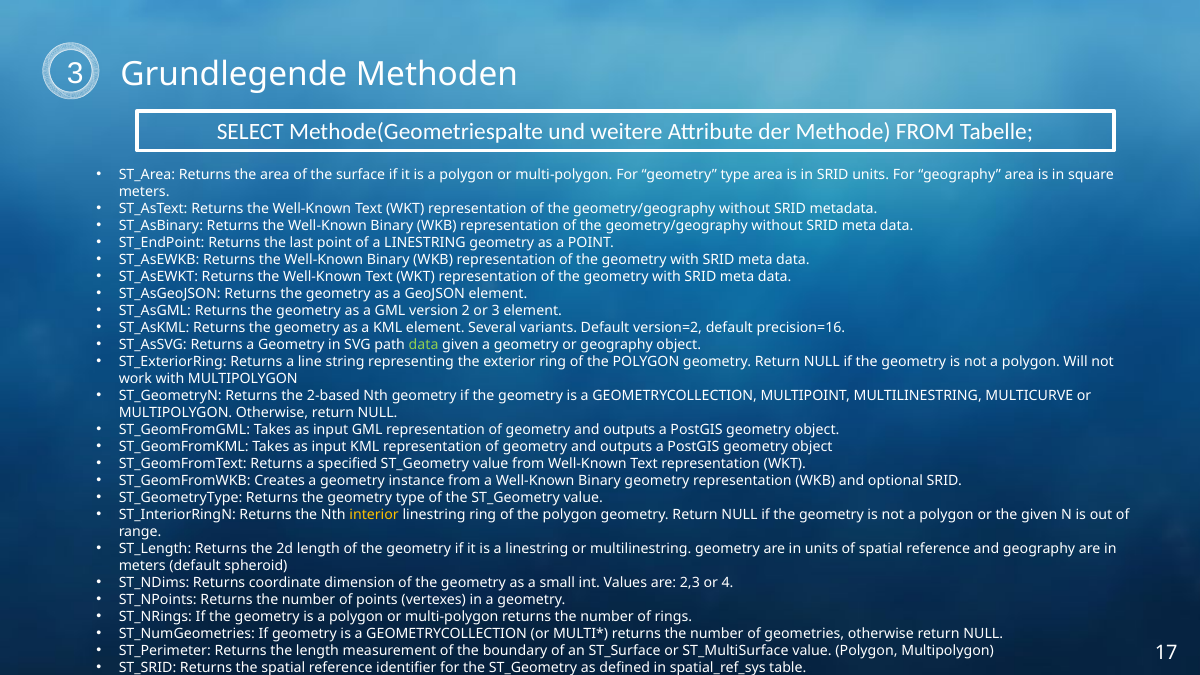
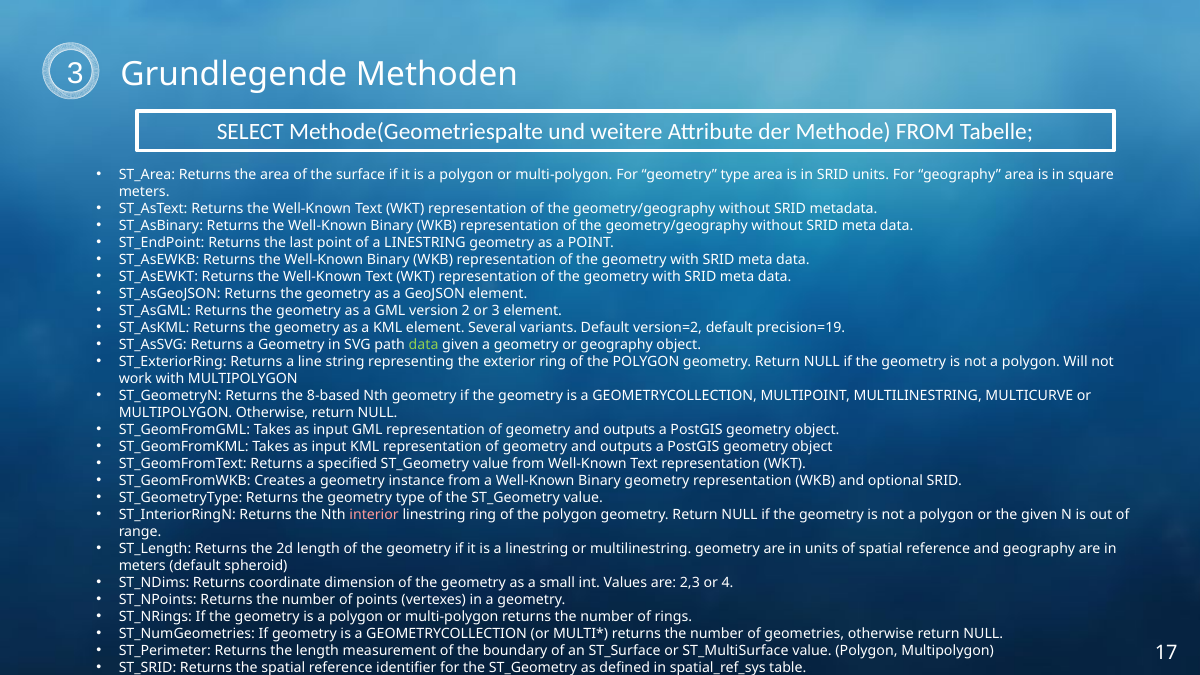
precision=16: precision=16 -> precision=19
2-based: 2-based -> 8-based
interior colour: yellow -> pink
